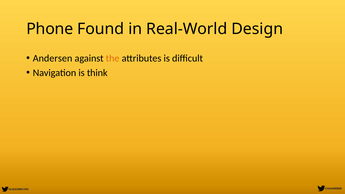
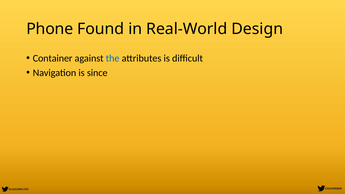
Andersen: Andersen -> Container
the colour: orange -> blue
think: think -> since
